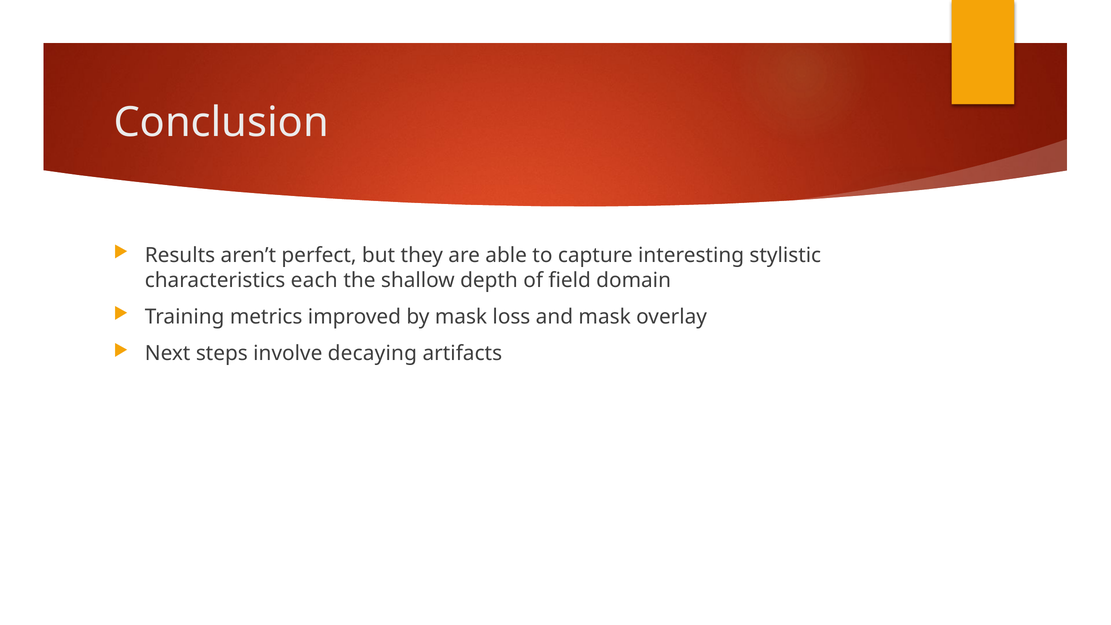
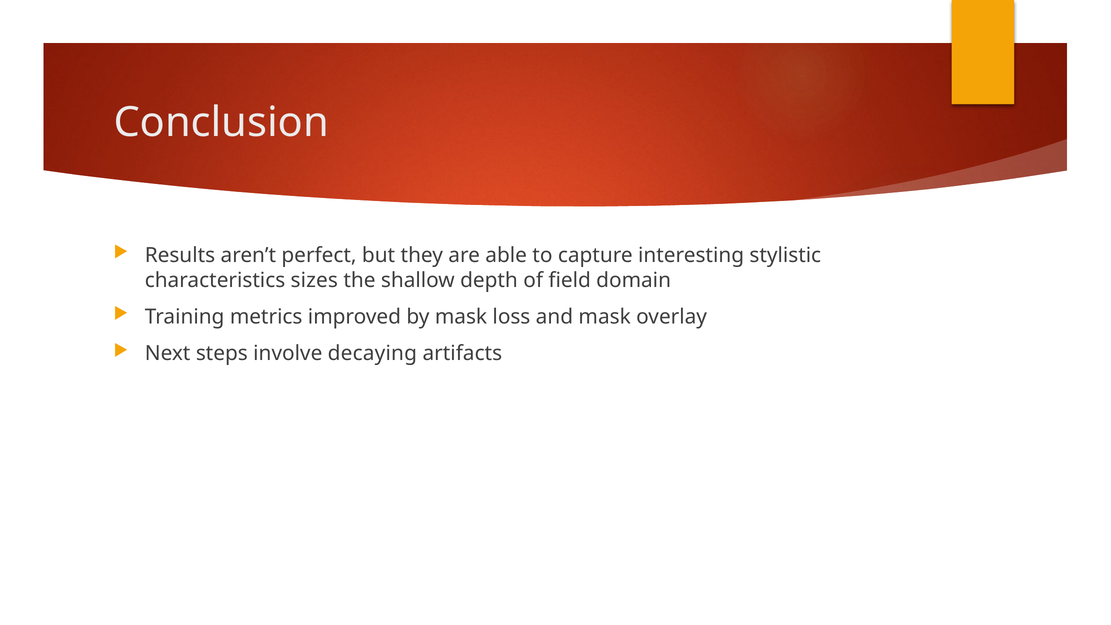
each: each -> sizes
